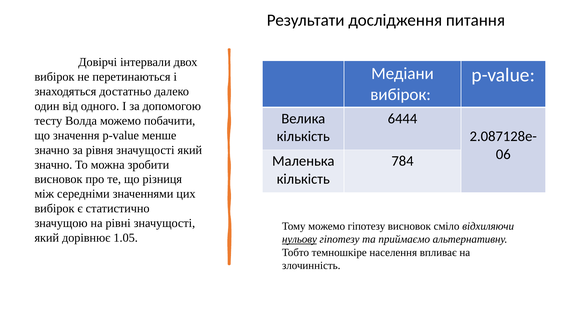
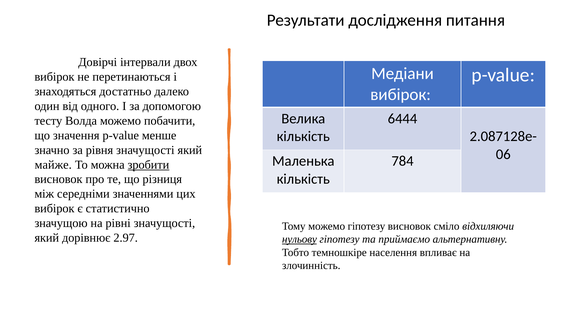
значно at (53, 164): значно -> майже
зробити underline: none -> present
1.05: 1.05 -> 2.97
